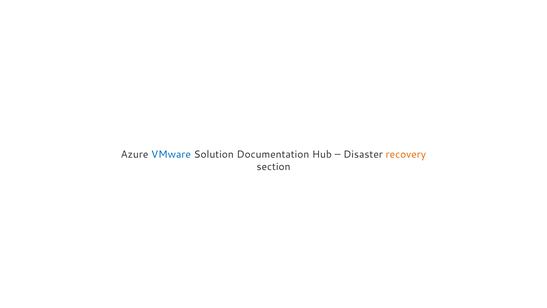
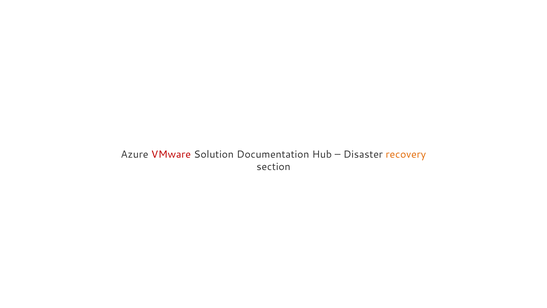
VMware colour: blue -> red
